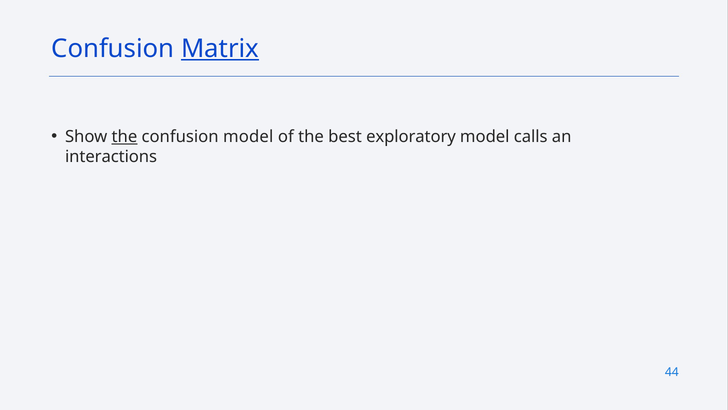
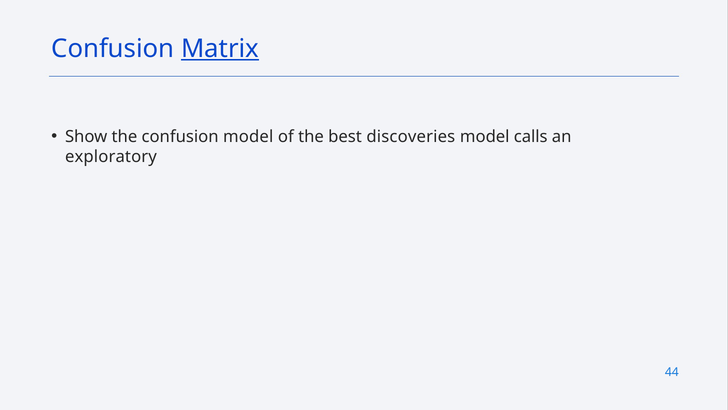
the at (124, 137) underline: present -> none
exploratory: exploratory -> discoveries
interactions: interactions -> exploratory
